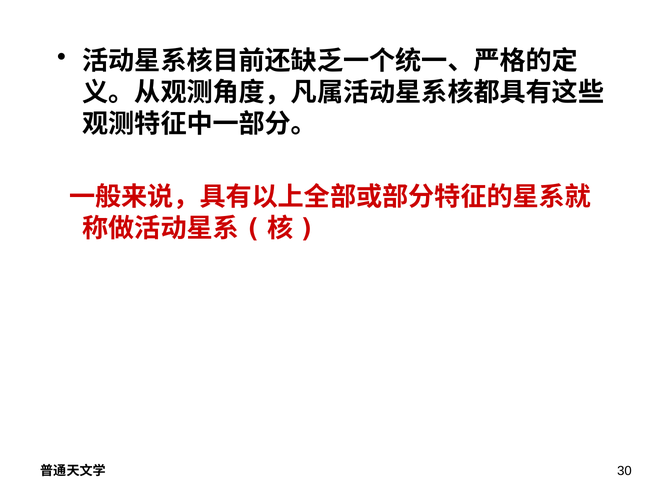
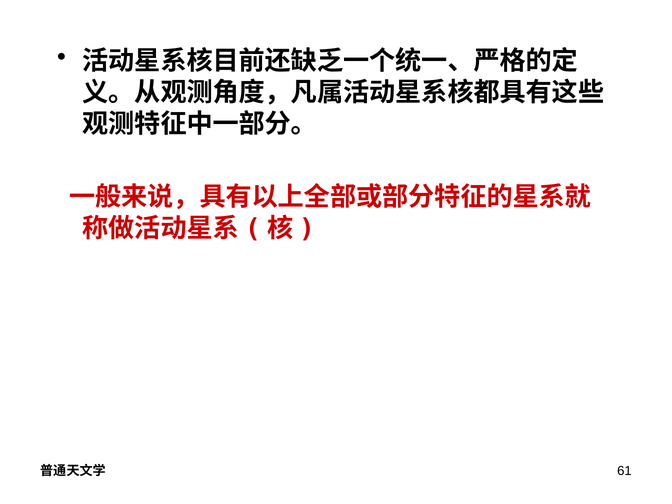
30: 30 -> 61
